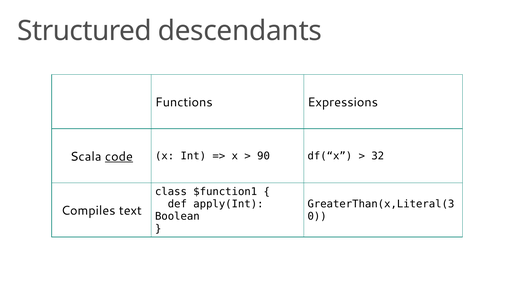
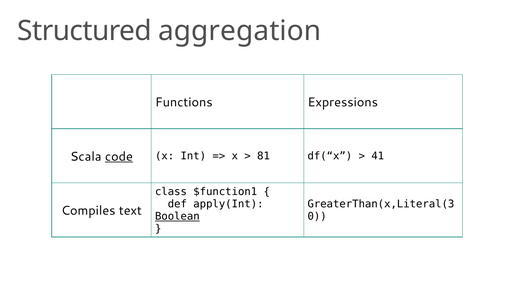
descendants: descendants -> aggregation
90: 90 -> 81
32: 32 -> 41
Boolean underline: none -> present
